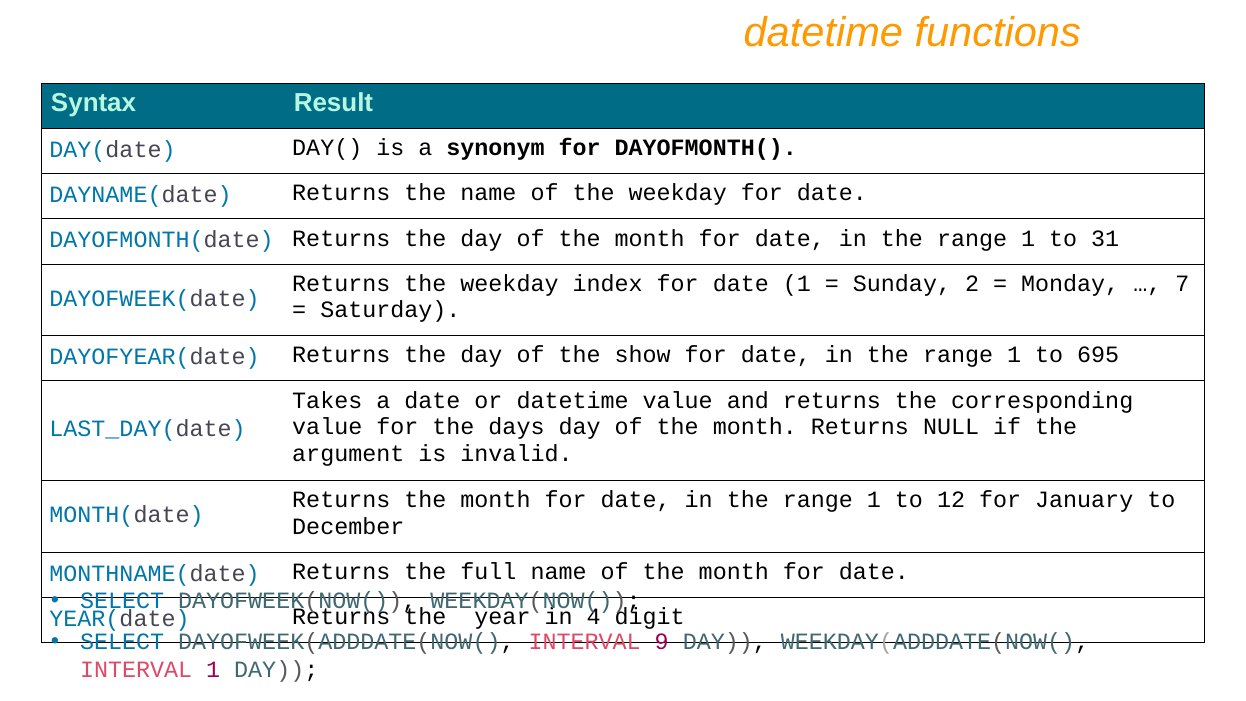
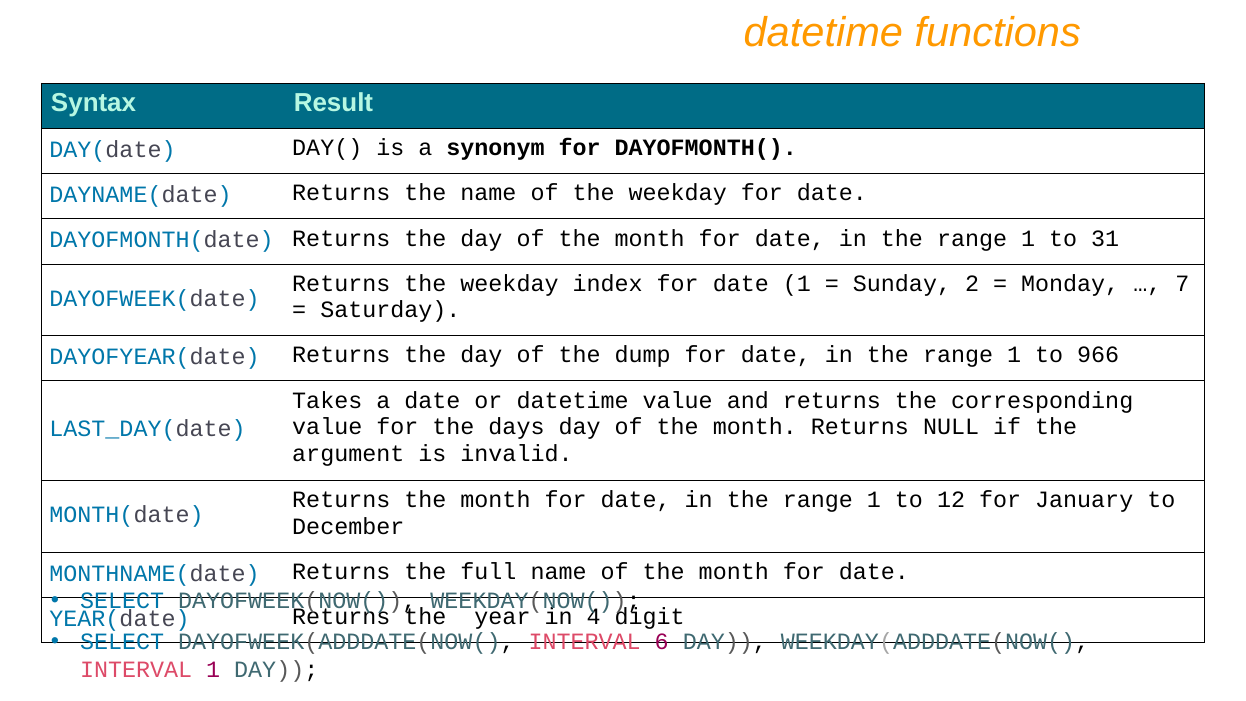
show: show -> dump
695: 695 -> 966
9: 9 -> 6
